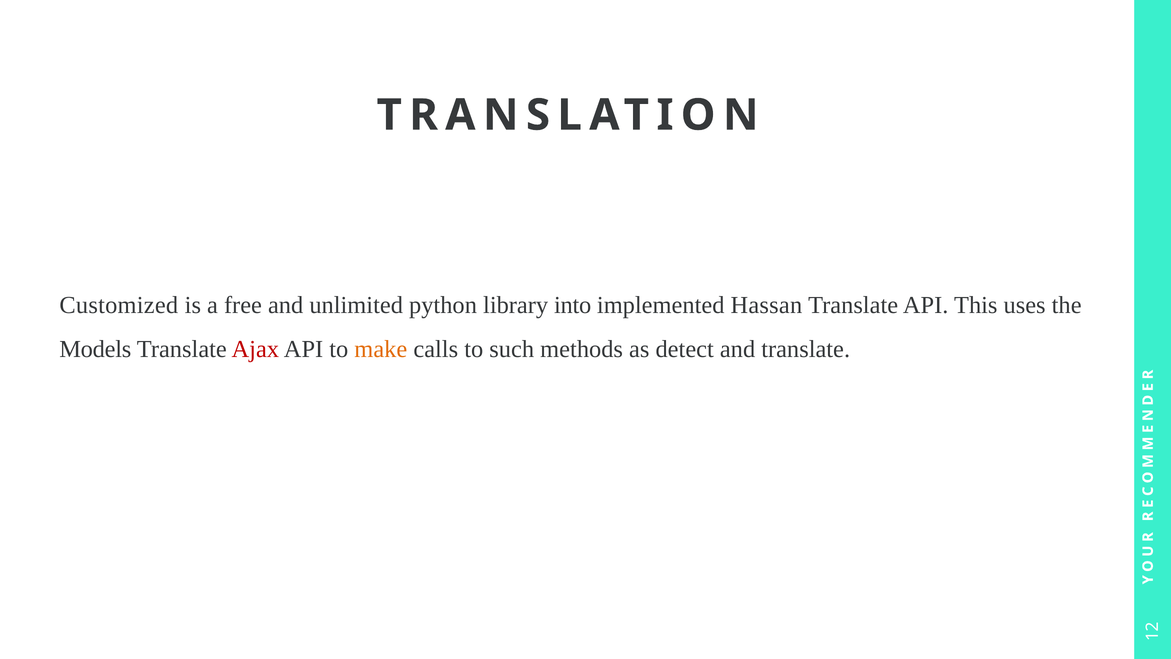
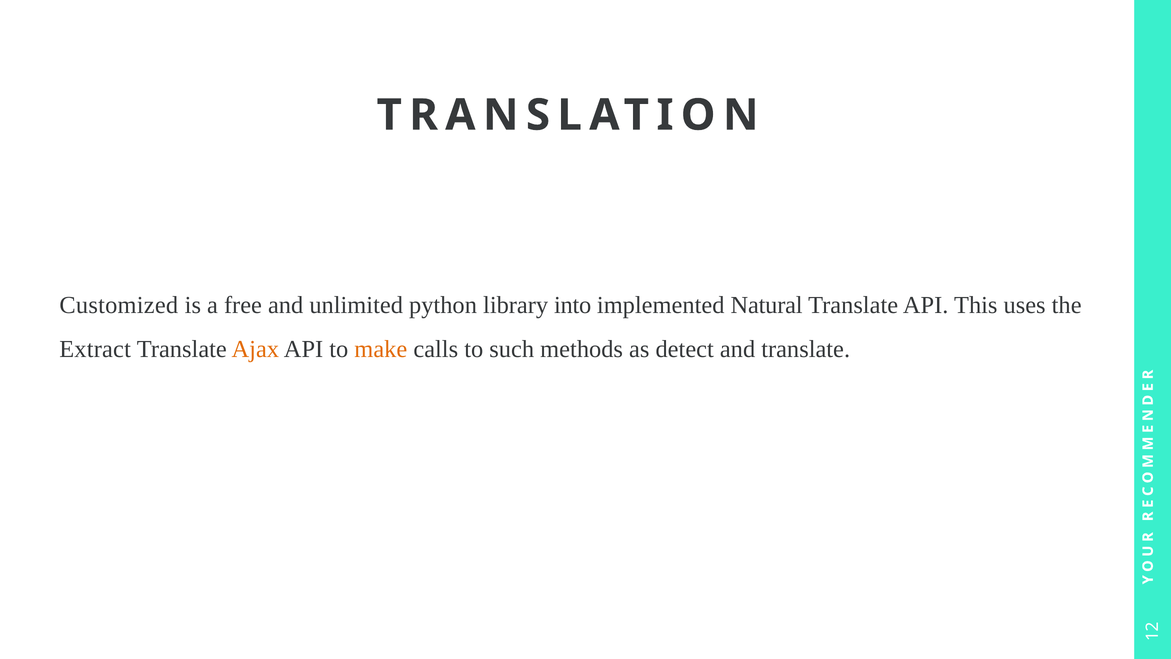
Hassan: Hassan -> Natural
Models: Models -> Extract
Ajax colour: red -> orange
